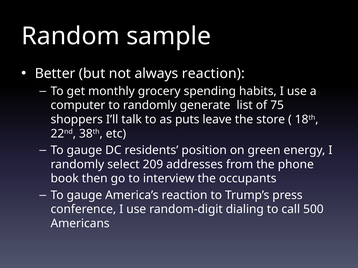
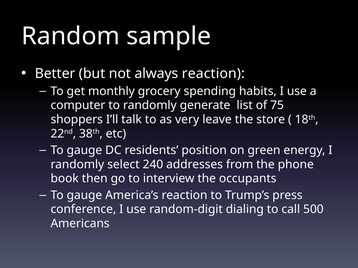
puts: puts -> very
209: 209 -> 240
